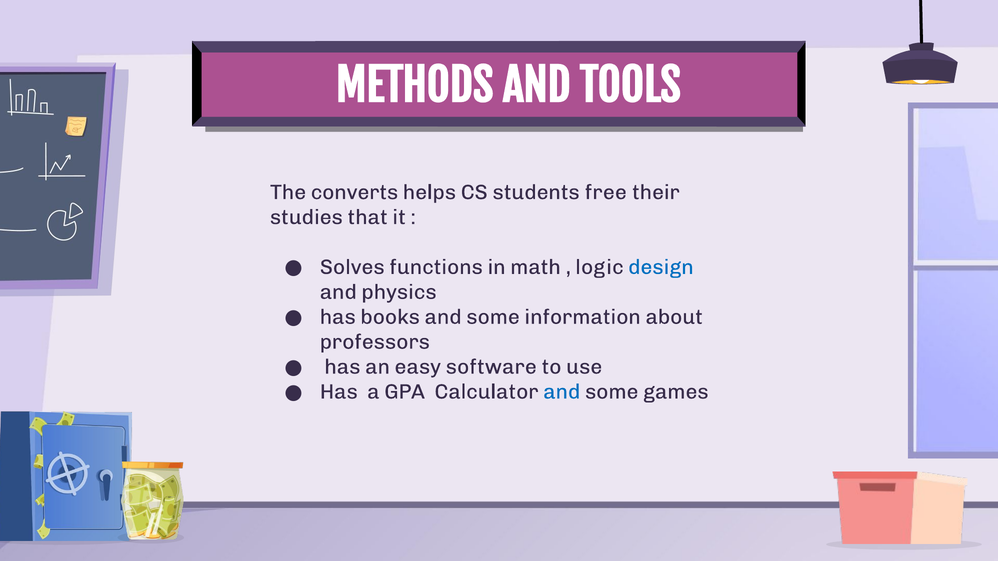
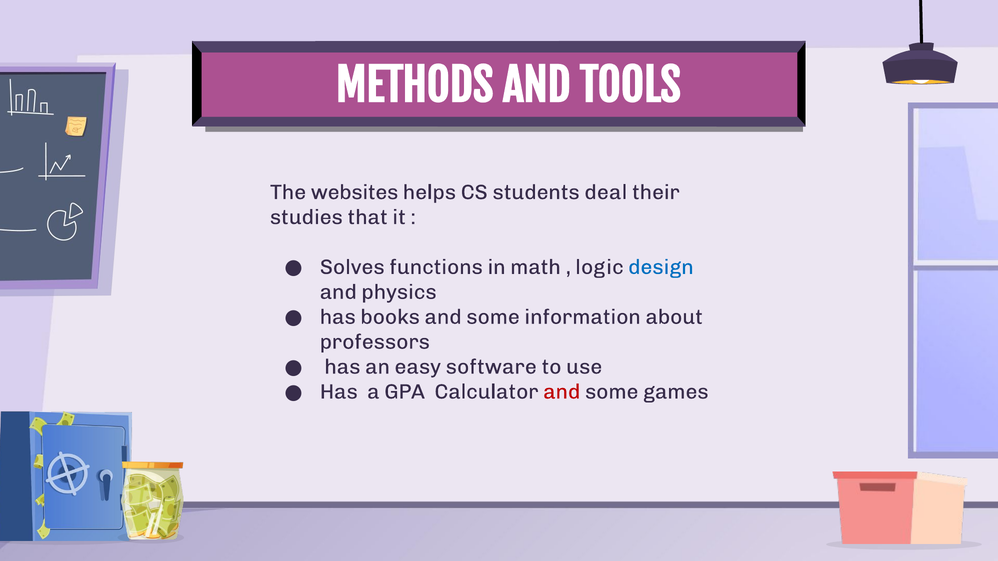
converts: converts -> websites
free: free -> deal
and at (562, 392) colour: blue -> red
